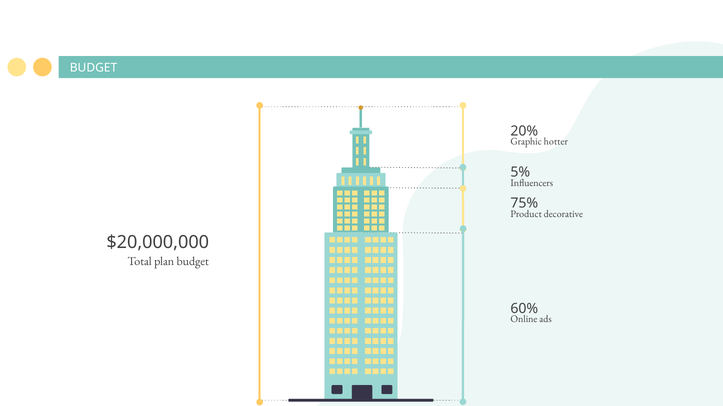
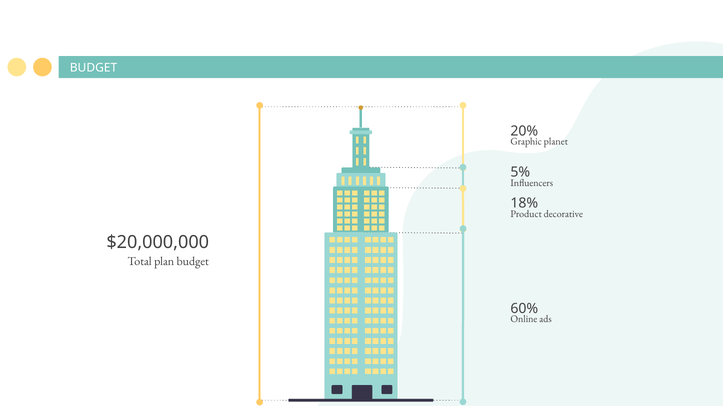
hotter: hotter -> planet
75%: 75% -> 18%
